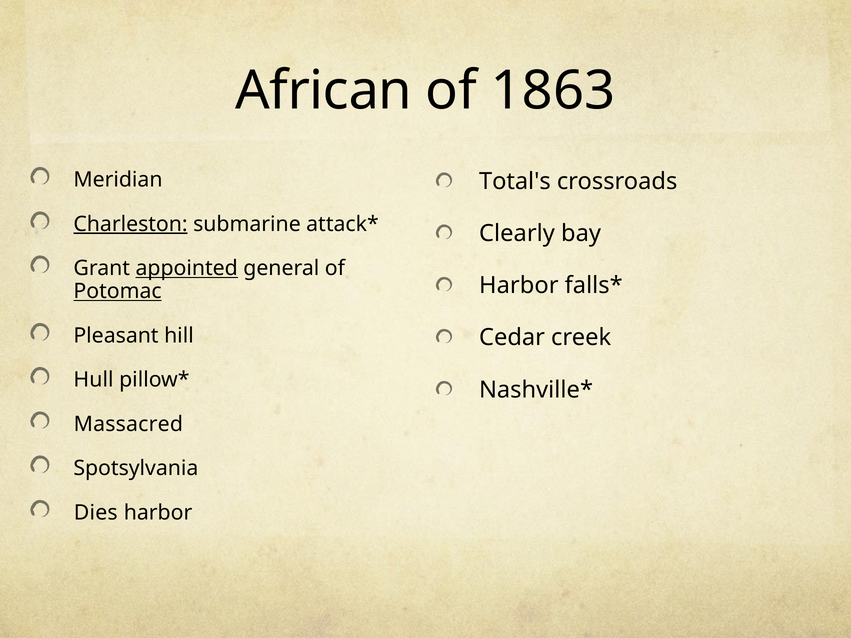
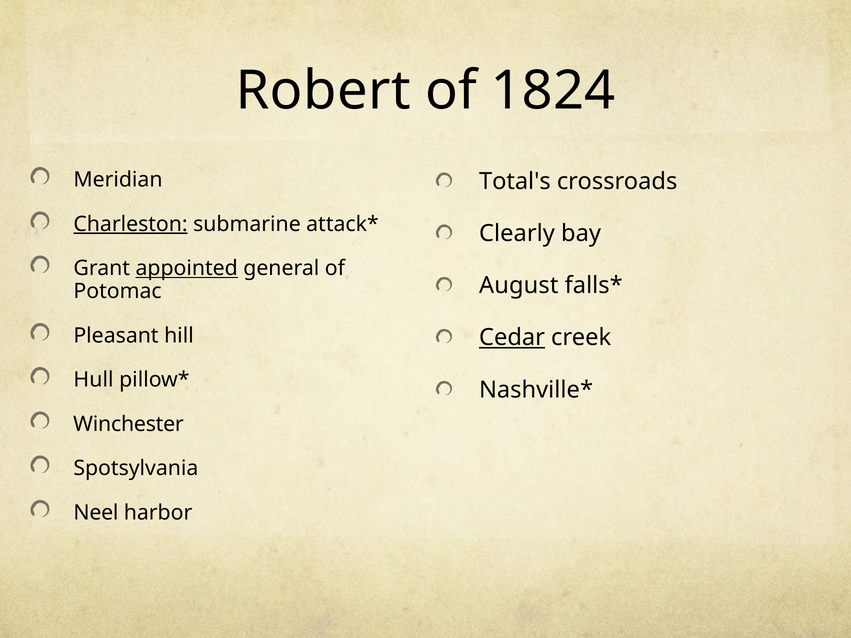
African: African -> Robert
1863: 1863 -> 1824
Harbor at (519, 286): Harbor -> August
Potomac underline: present -> none
Cedar underline: none -> present
Massacred: Massacred -> Winchester
Dies: Dies -> Neel
